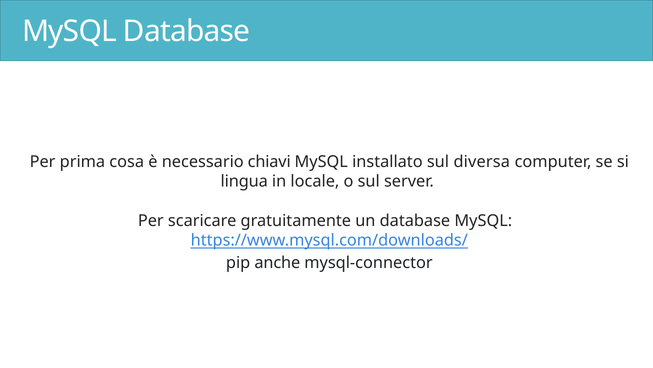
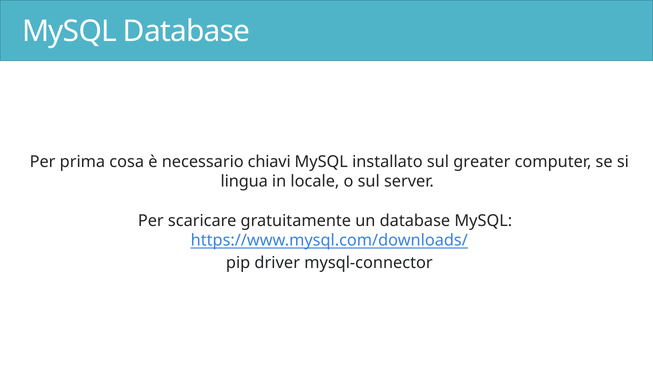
diversa: diversa -> greater
anche: anche -> driver
